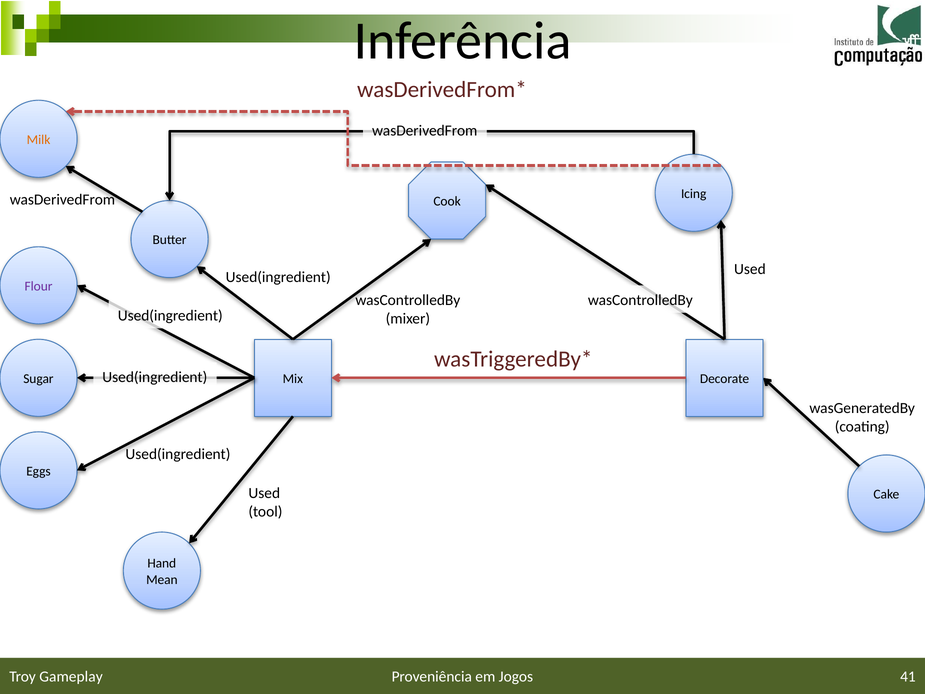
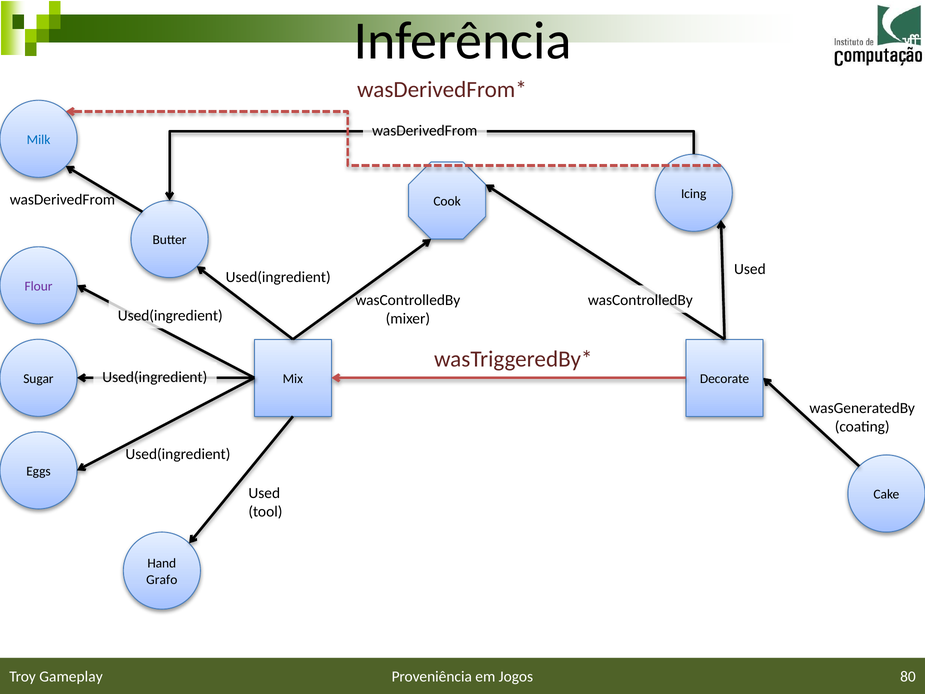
Milk colour: orange -> blue
Mean: Mean -> Grafo
41: 41 -> 80
